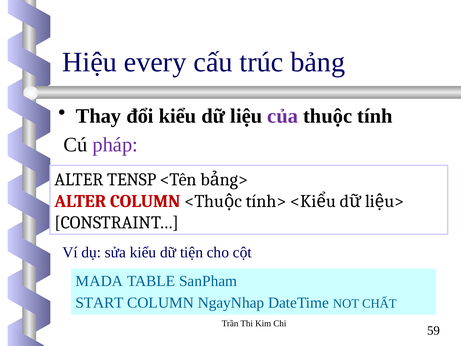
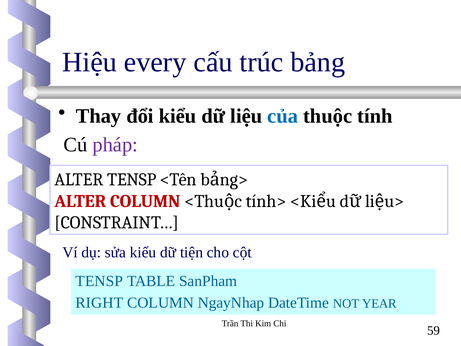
của colour: purple -> blue
MADA at (99, 281): MADA -> TENSP
START: START -> RIGHT
CHẤT: CHẤT -> YEAR
